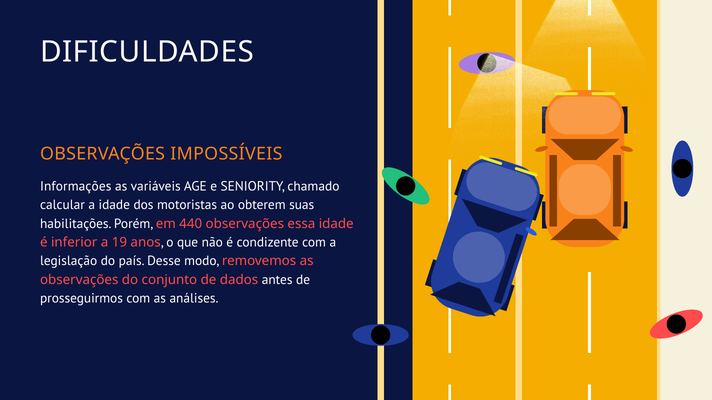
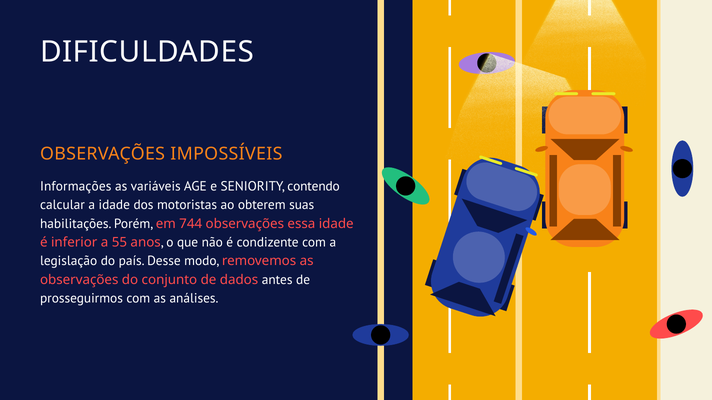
chamado: chamado -> contendo
440: 440 -> 744
19: 19 -> 55
